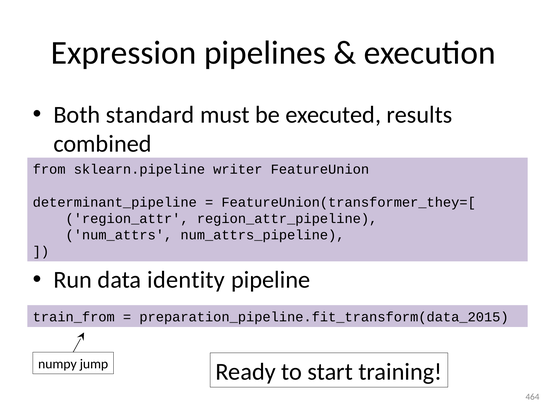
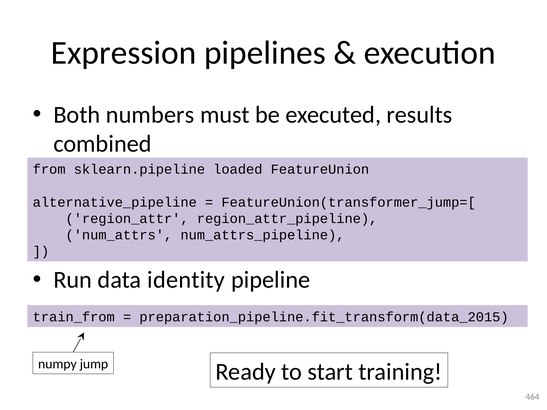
standard: standard -> numbers
writer: writer -> loaded
determinant_pipeline: determinant_pipeline -> alternative_pipeline
FeatureUnion(transformer_they=[: FeatureUnion(transformer_they=[ -> FeatureUnion(transformer_jump=[
